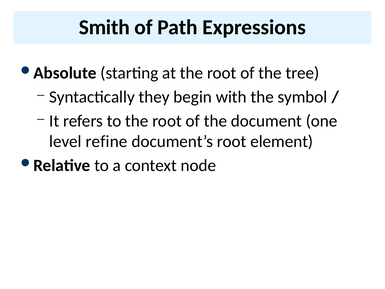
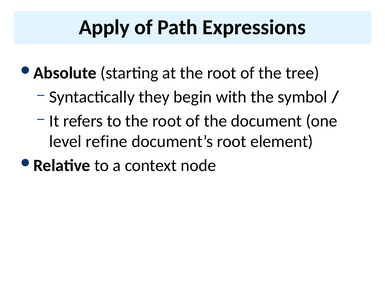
Smith: Smith -> Apply
